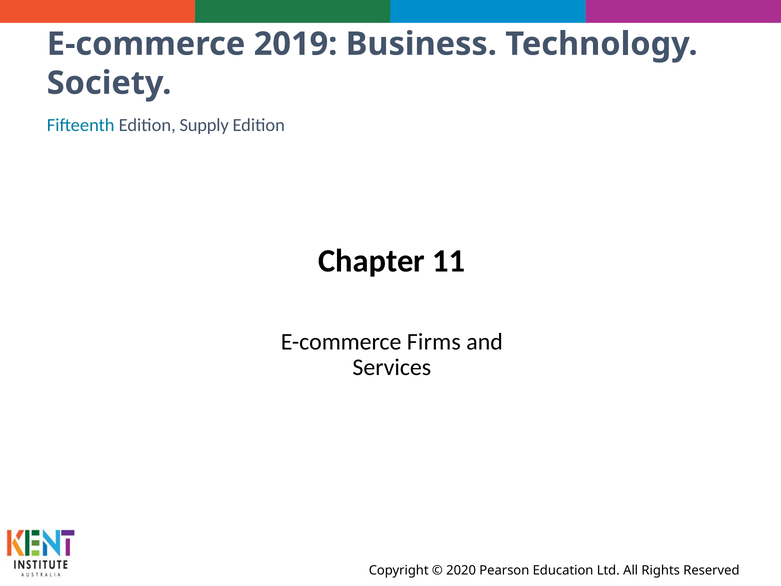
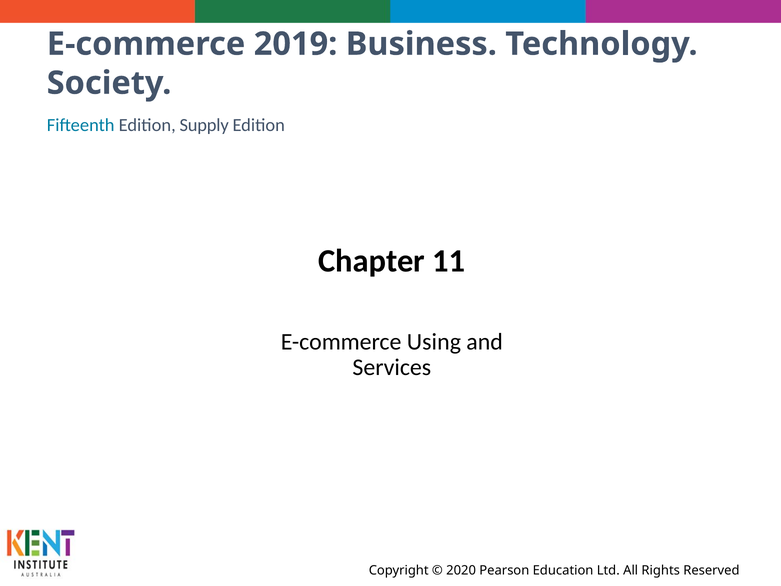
Firms: Firms -> Using
